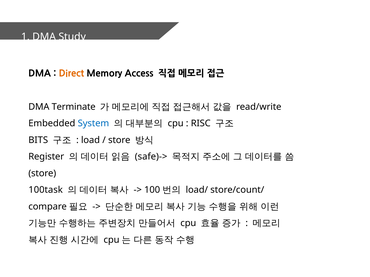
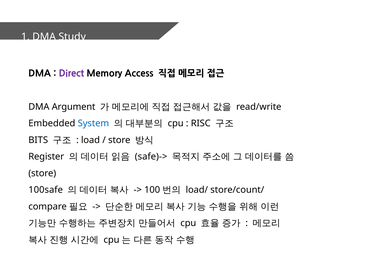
Direct colour: orange -> purple
Terminate: Terminate -> Argument
100task: 100task -> 100safe
